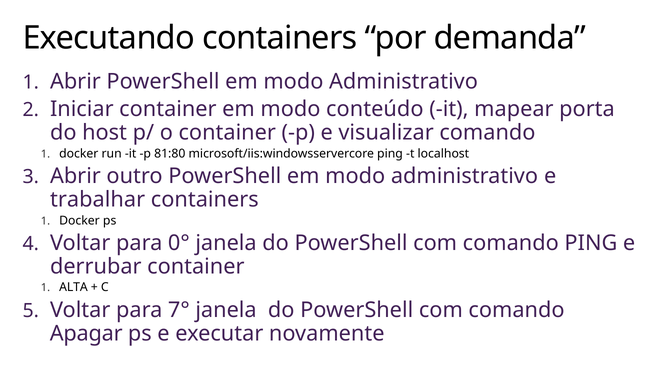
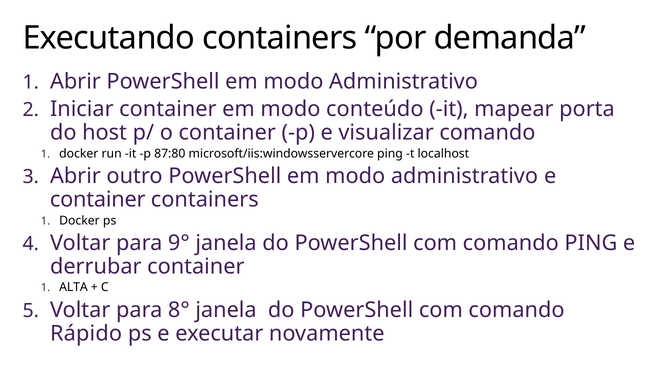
81:80: 81:80 -> 87:80
trabalhar at (98, 200): trabalhar -> container
0°: 0° -> 9°
7°: 7° -> 8°
Apagar: Apagar -> Rápido
